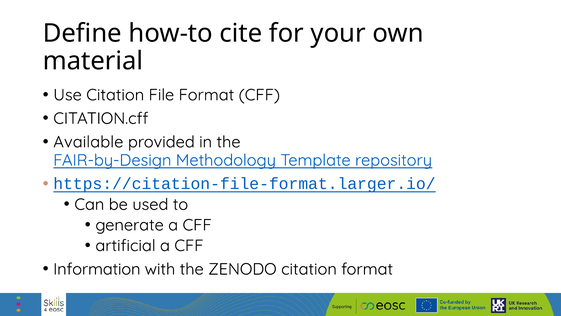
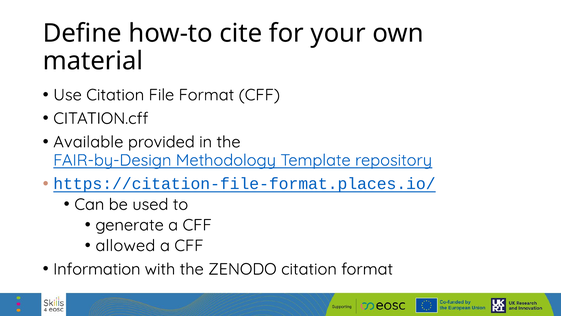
https://citation-file-format.larger.io/: https://citation-file-format.larger.io/ -> https://citation-file-format.places.io/
artificial: artificial -> allowed
